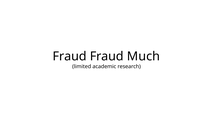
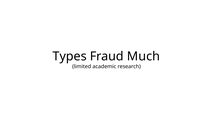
Fraud at (70, 56): Fraud -> Types
